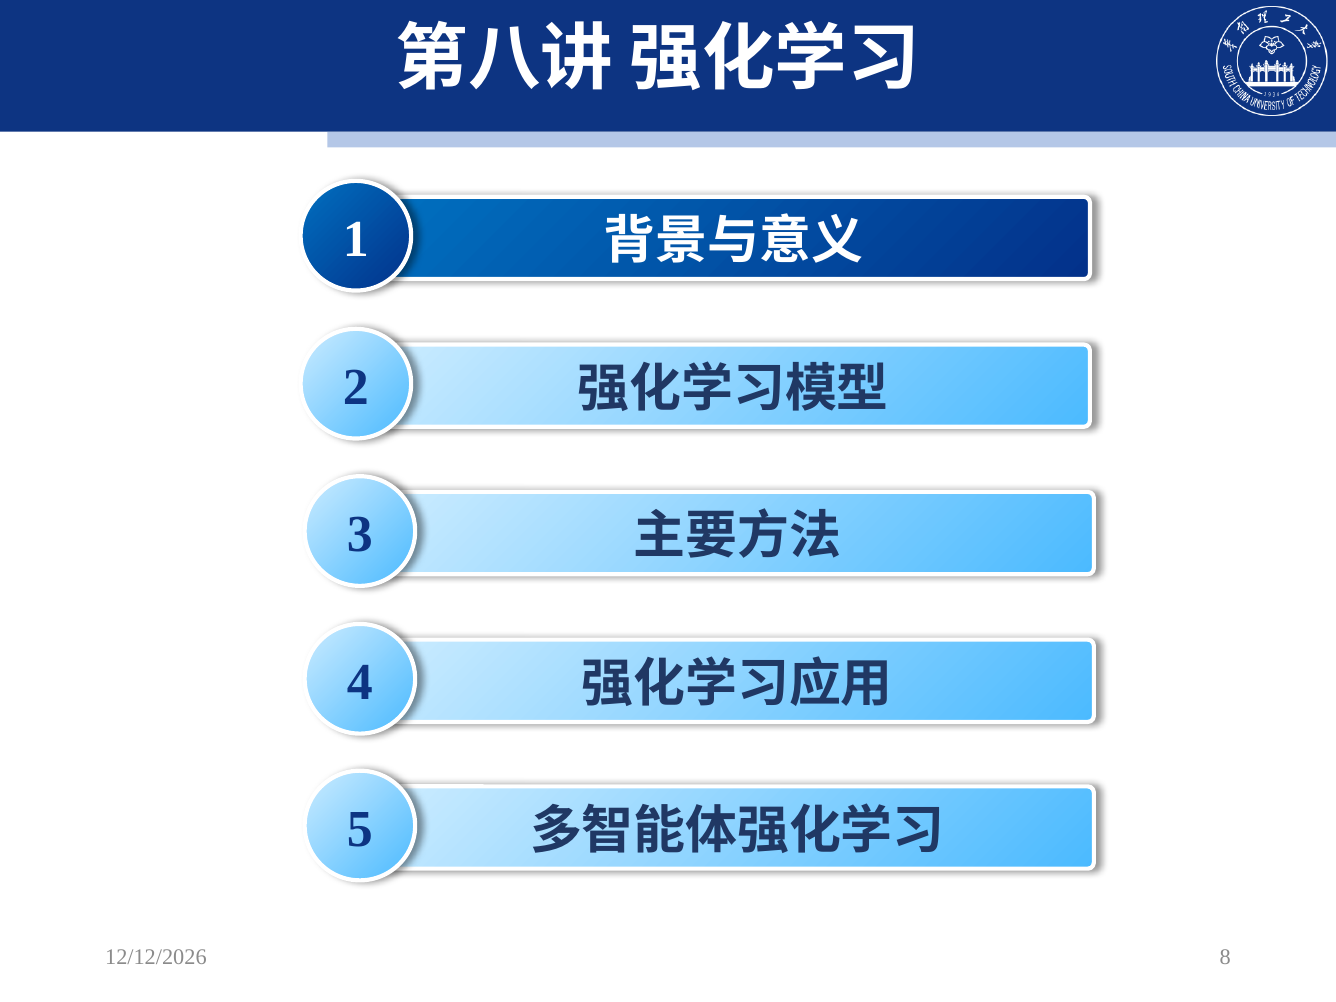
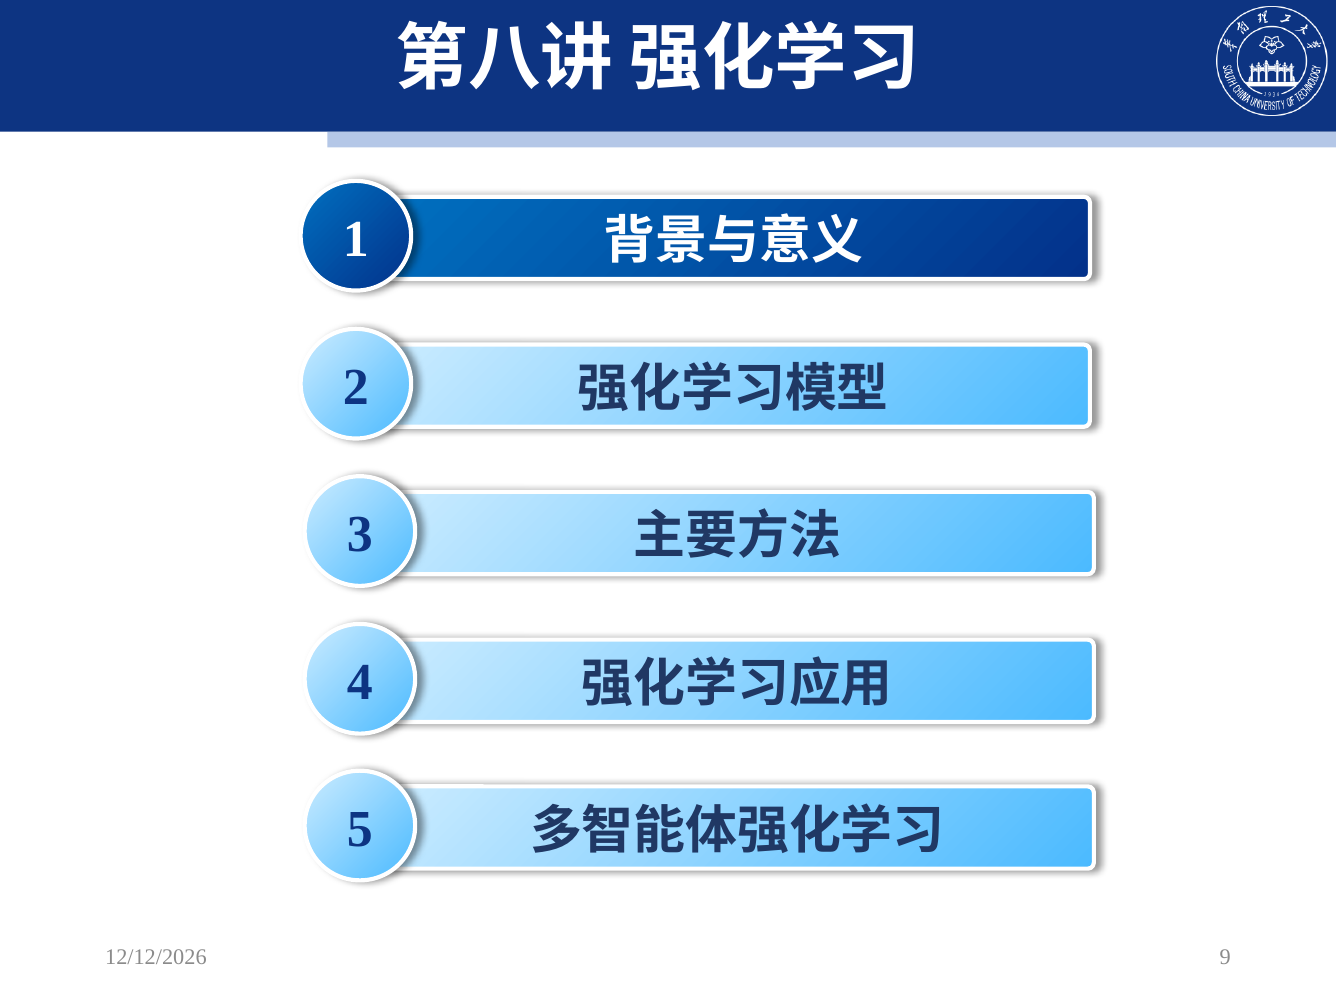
8: 8 -> 9
